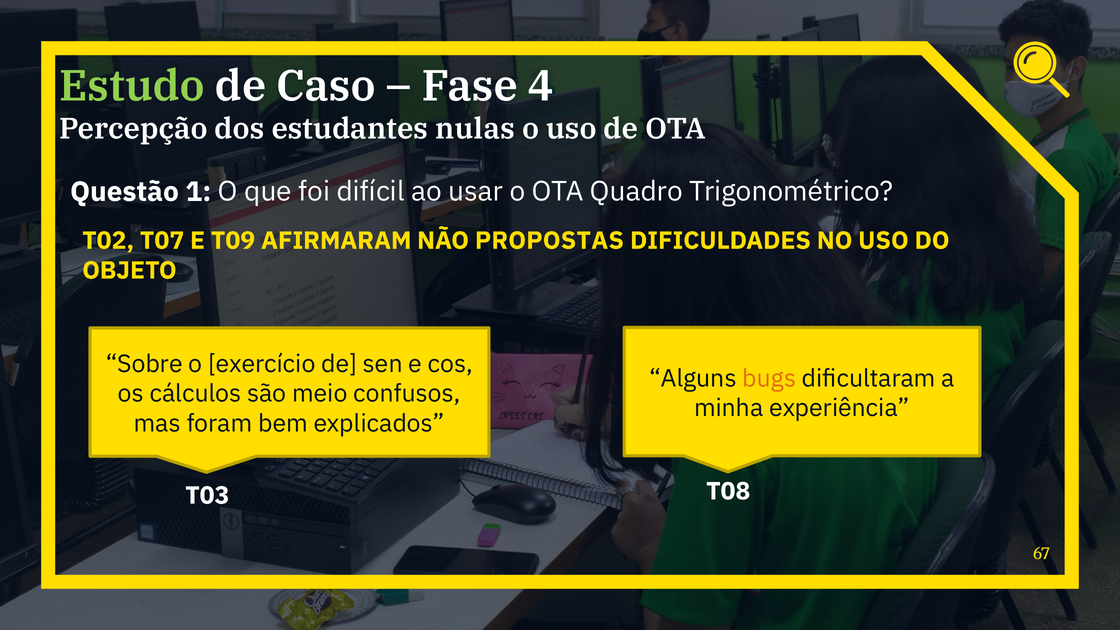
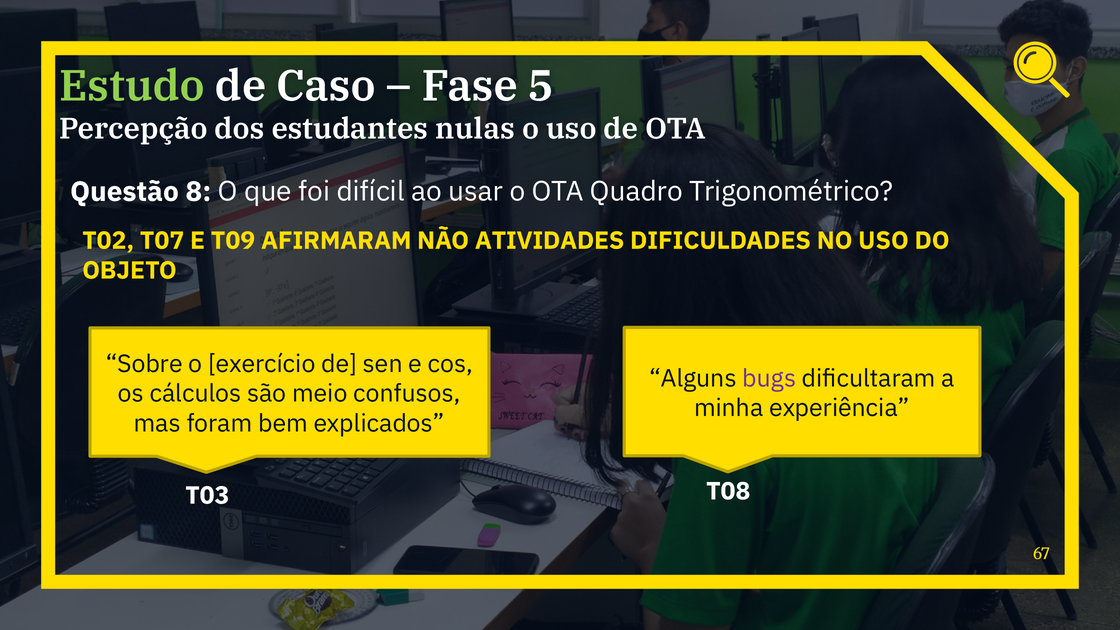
4: 4 -> 5
1: 1 -> 8
PROPOSTAS: PROPOSTAS -> ATIVIDADES
bugs colour: orange -> purple
